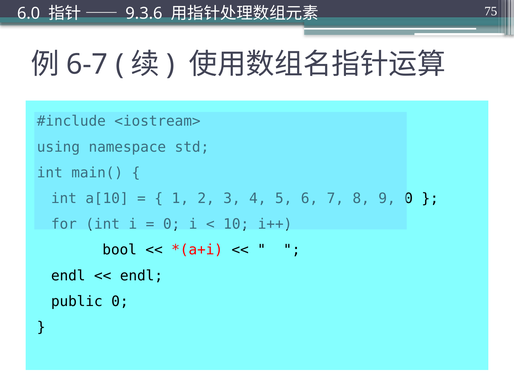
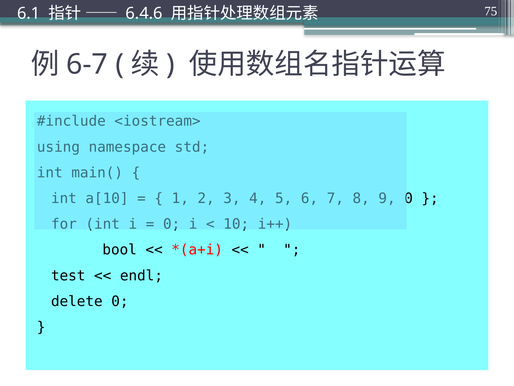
6.0: 6.0 -> 6.1
9.3.6: 9.3.6 -> 6.4.6
endl at (68, 275): endl -> test
public: public -> delete
